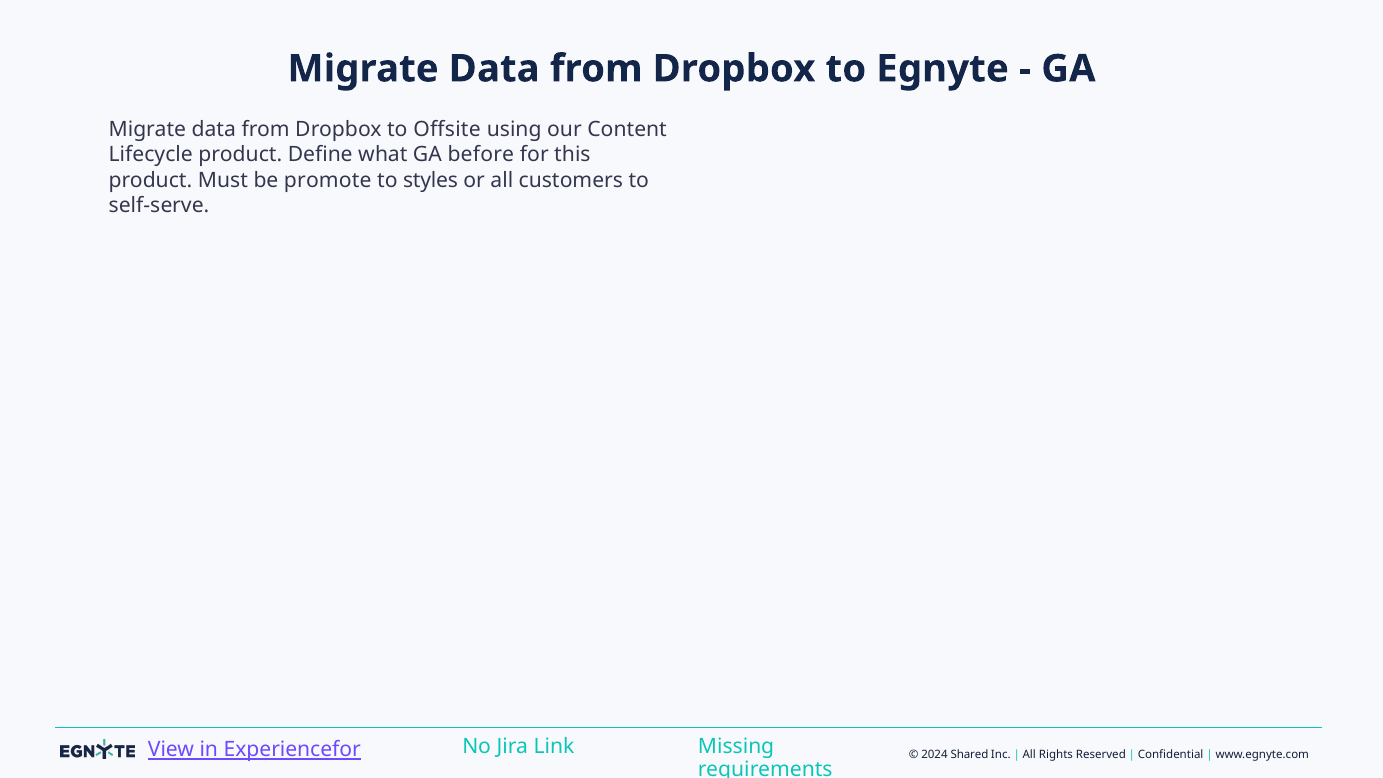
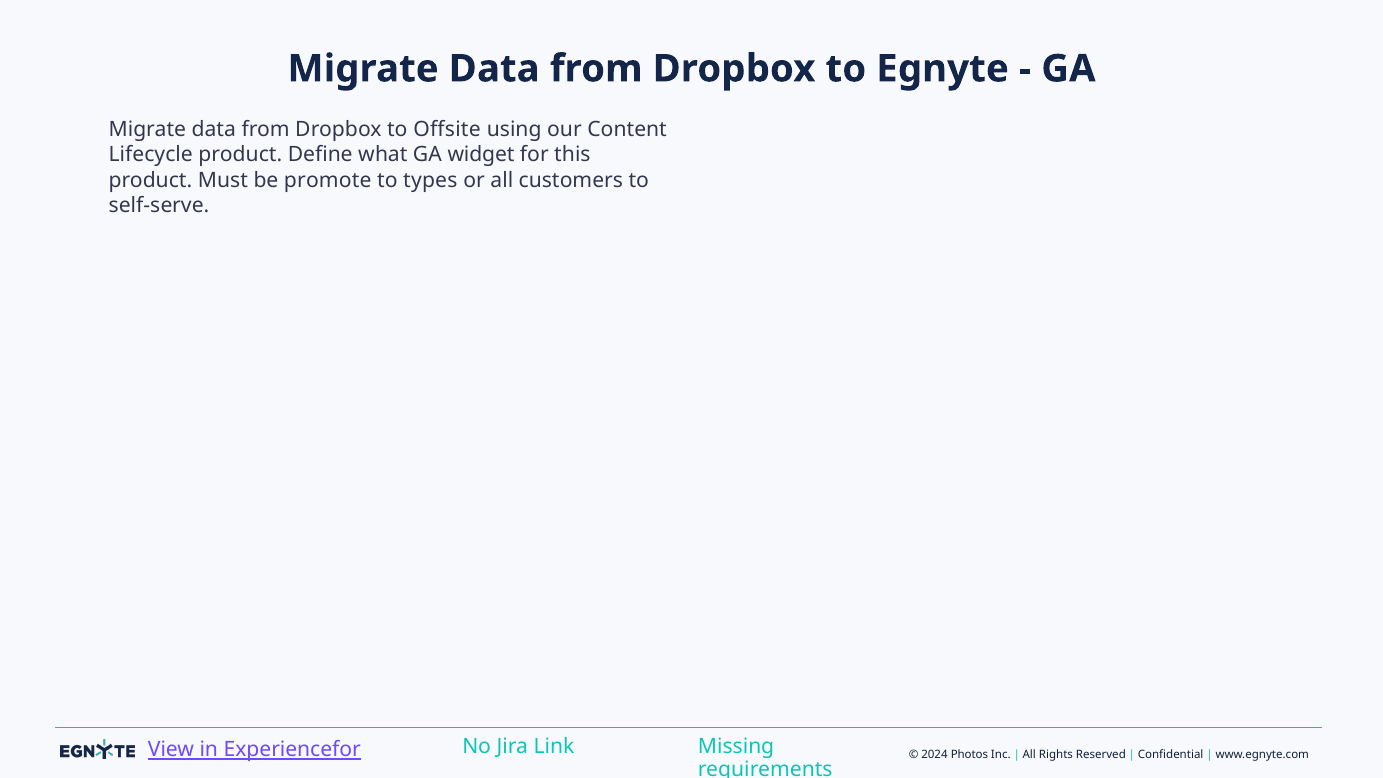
before: before -> widget
styles: styles -> types
Shared: Shared -> Photos
